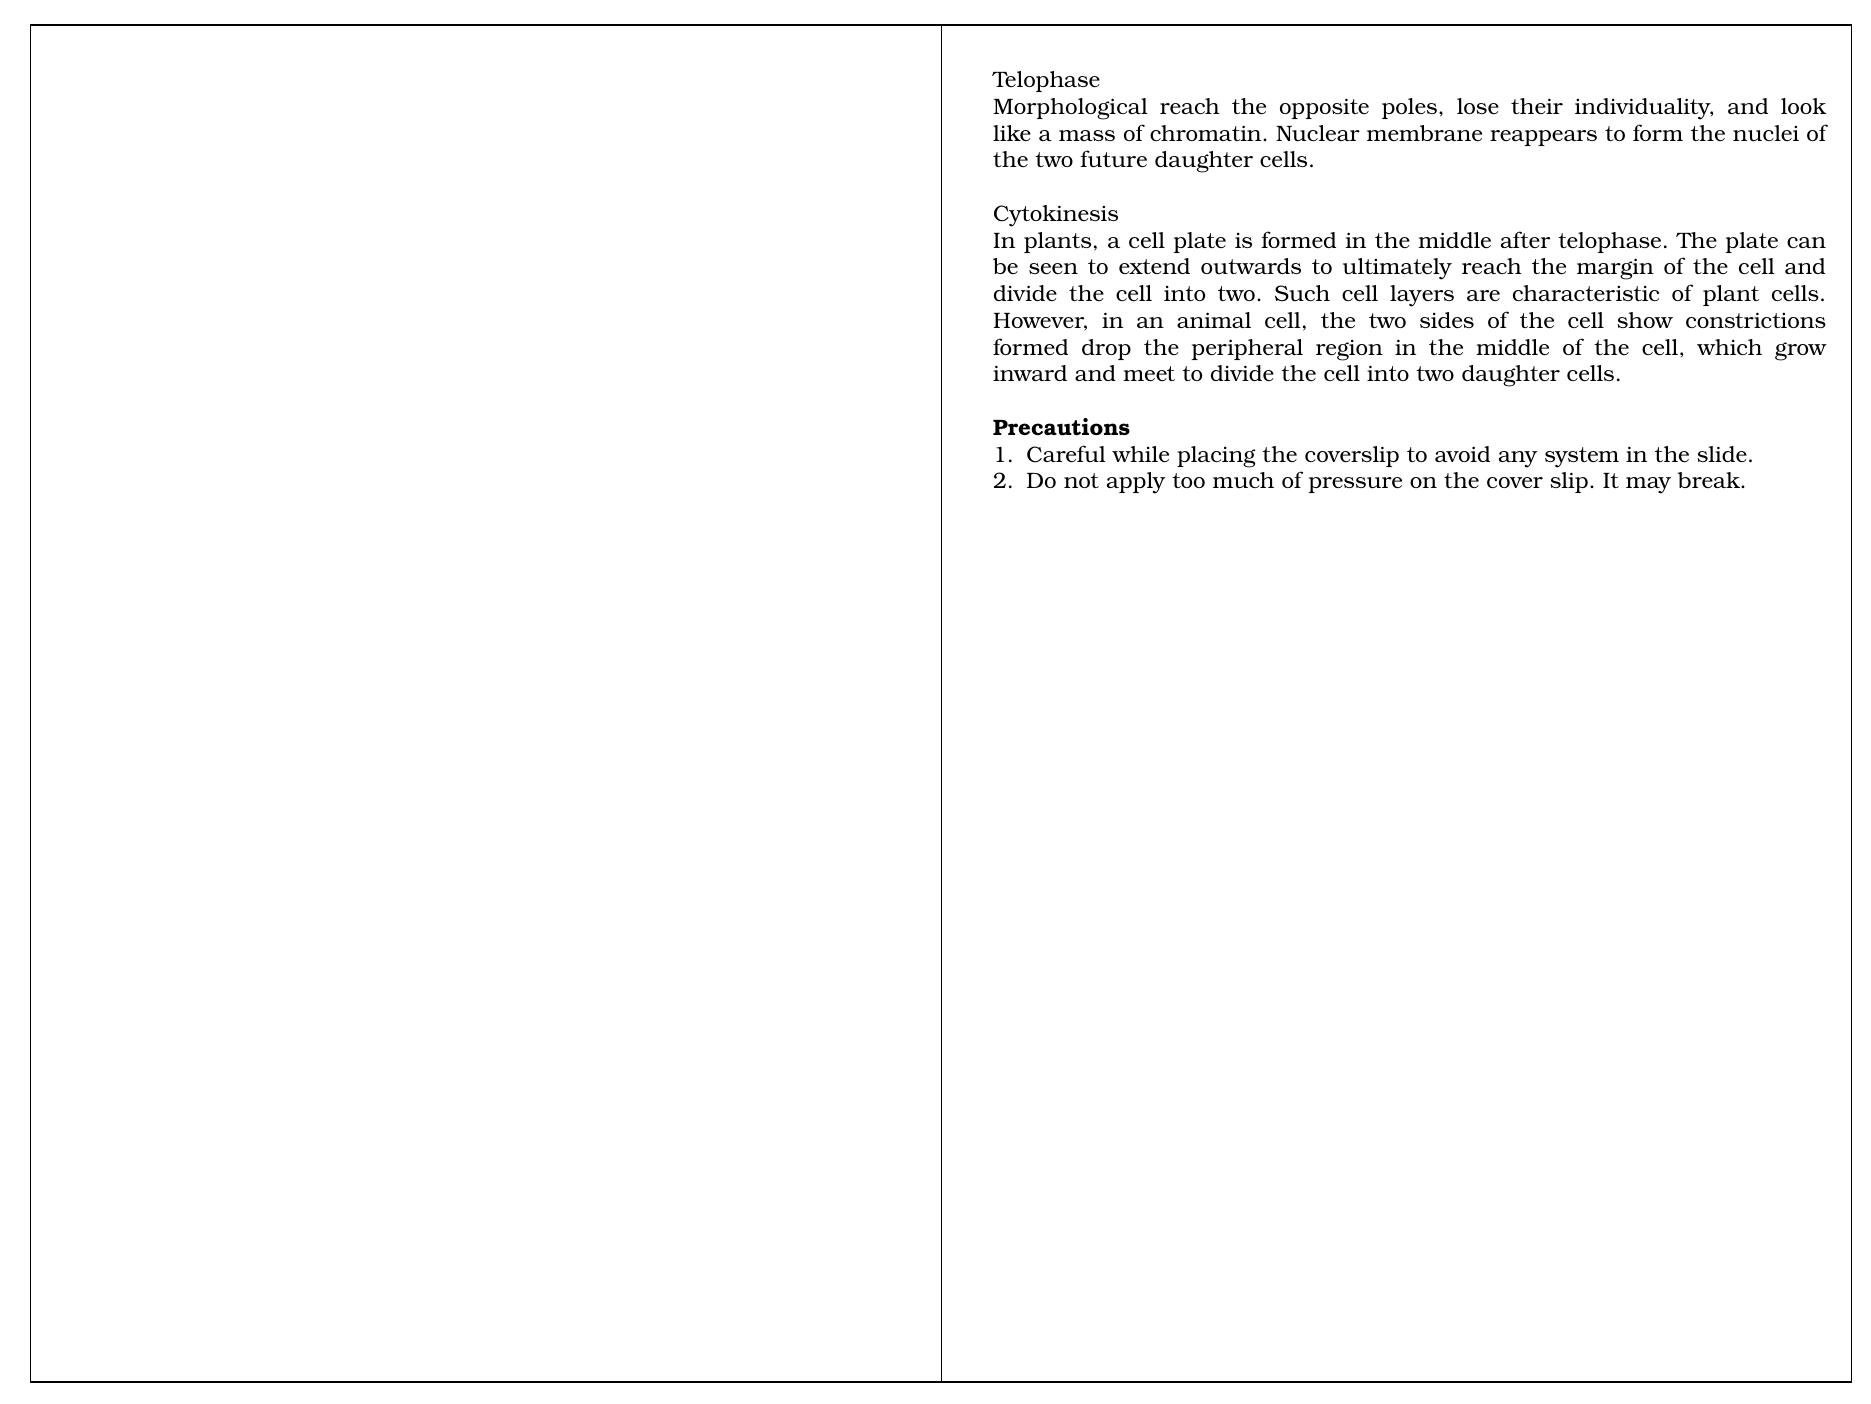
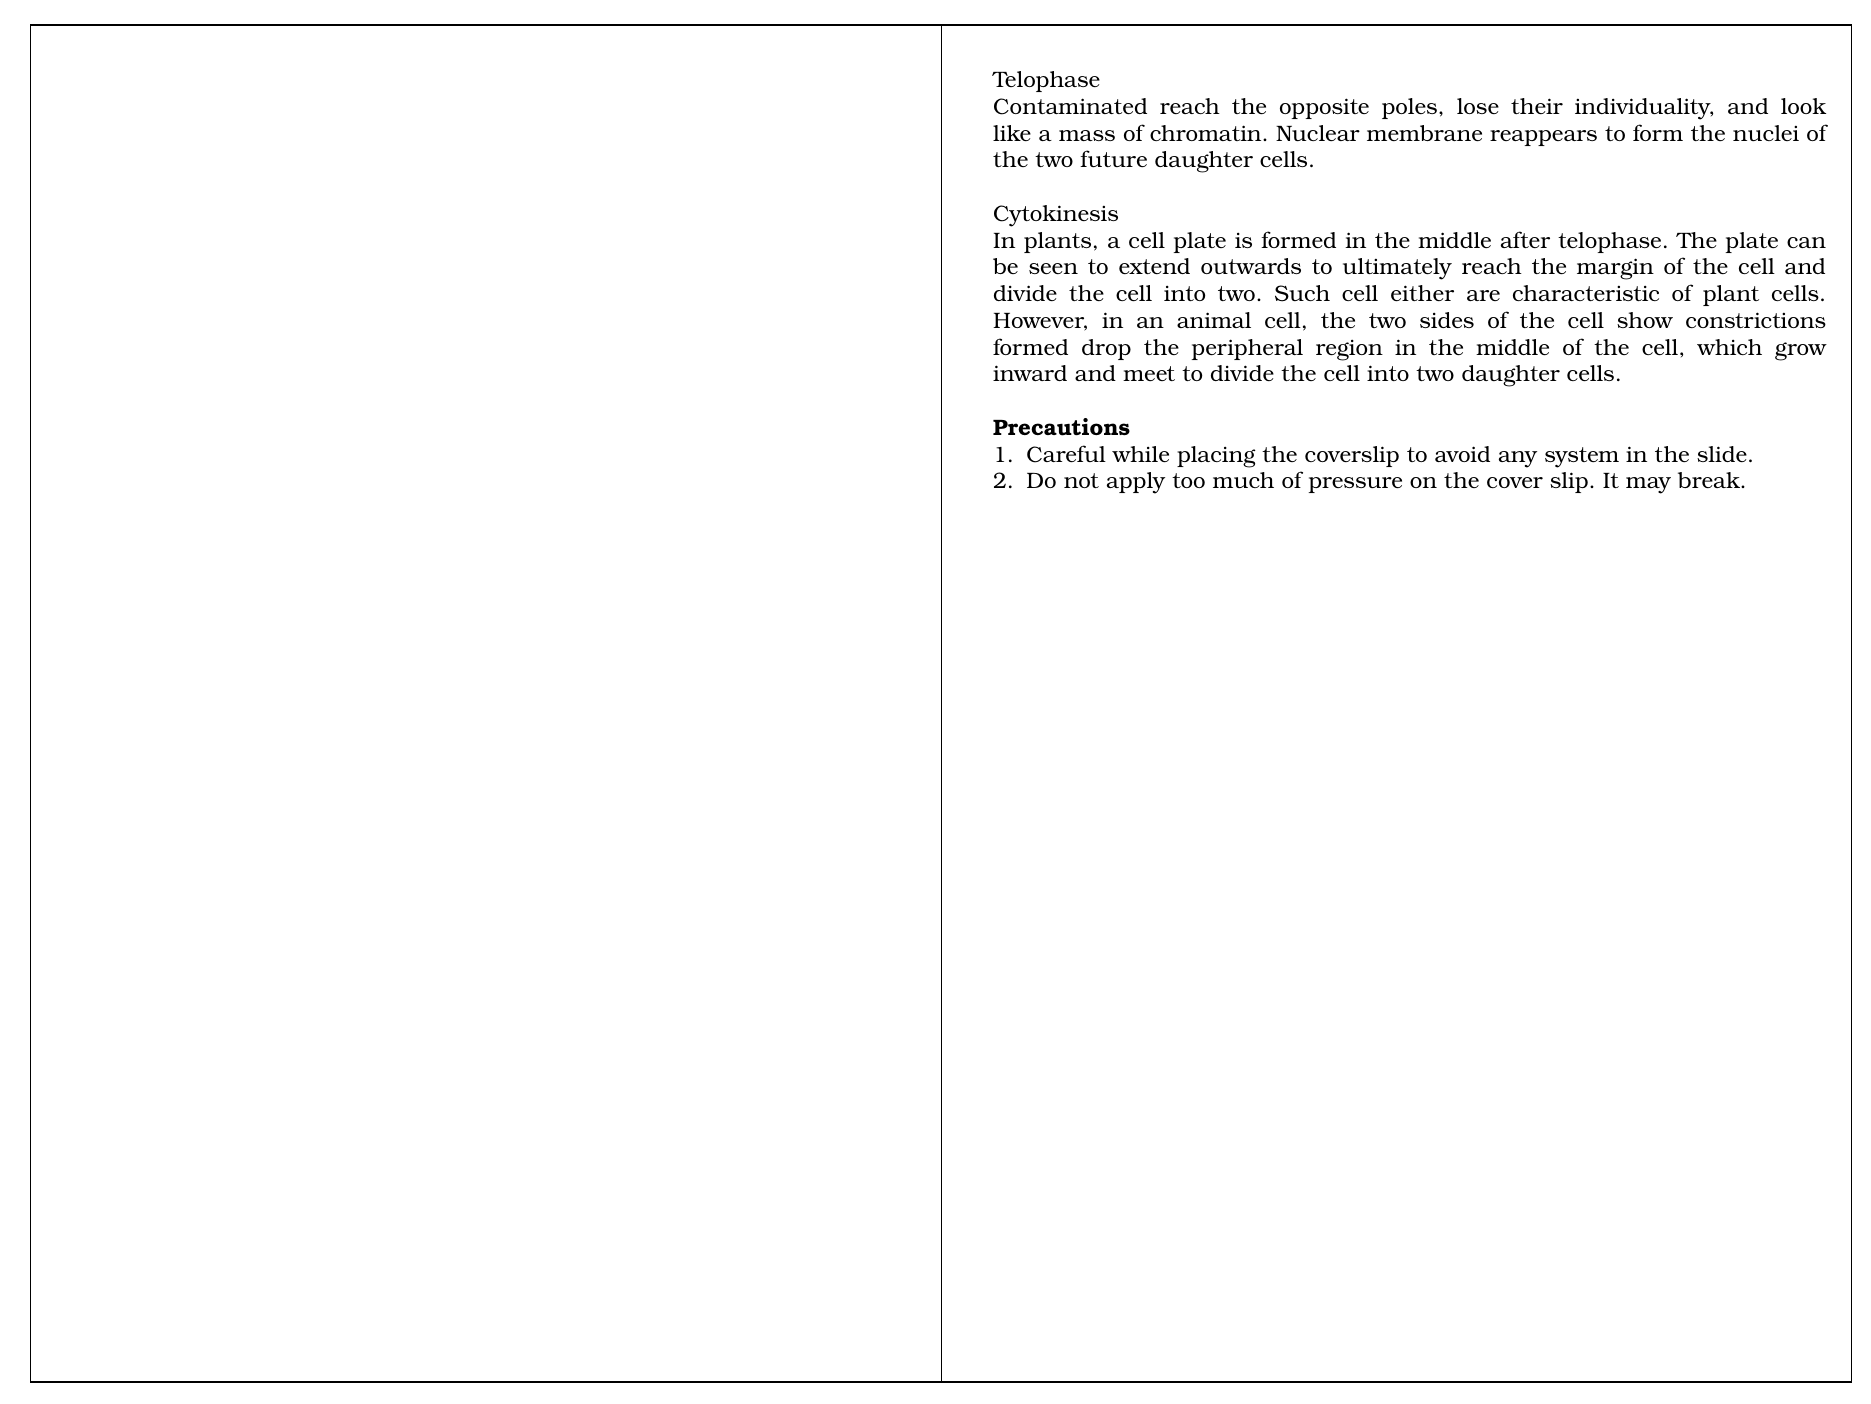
Morphological: Morphological -> Contaminated
layers: layers -> either
